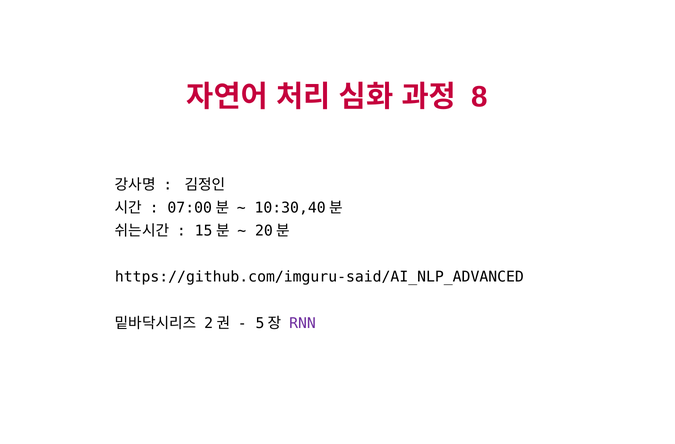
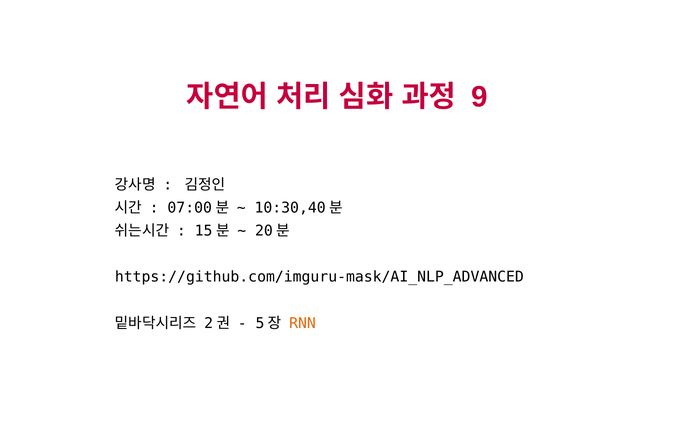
8: 8 -> 9
https://github.com/imguru-said/AI_NLP_ADVANCED: https://github.com/imguru-said/AI_NLP_ADVANCED -> https://github.com/imguru-mask/AI_NLP_ADVANCED
RNN colour: purple -> orange
